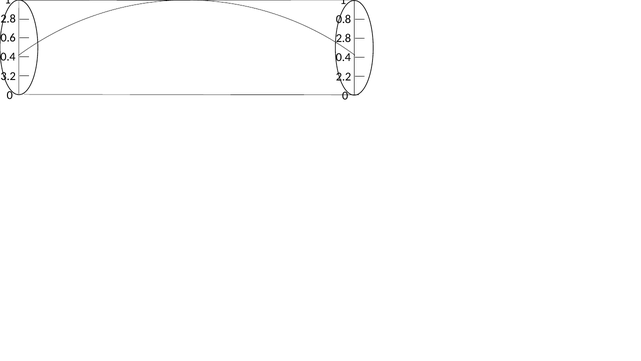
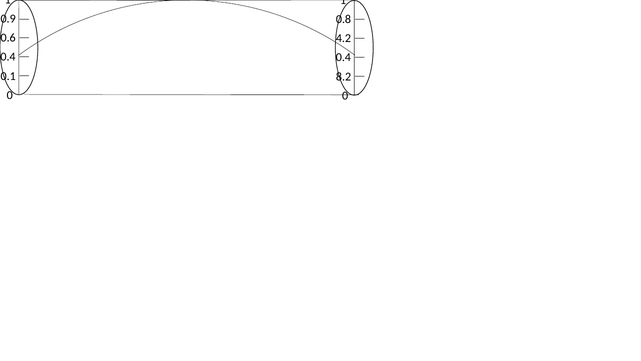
2.8 at (8, 19): 2.8 -> 0.9
2.8 at (344, 38): 2.8 -> 4.2
3.2: 3.2 -> 0.1
2.2: 2.2 -> 8.2
